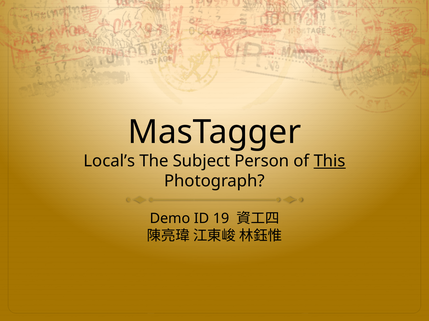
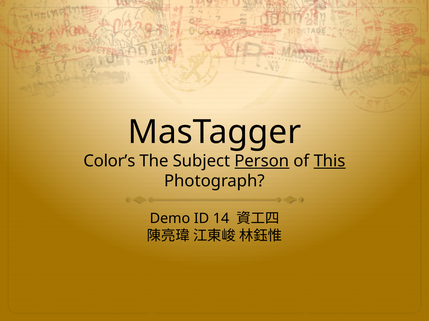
Local’s: Local’s -> Color’s
Person underline: none -> present
19: 19 -> 14
